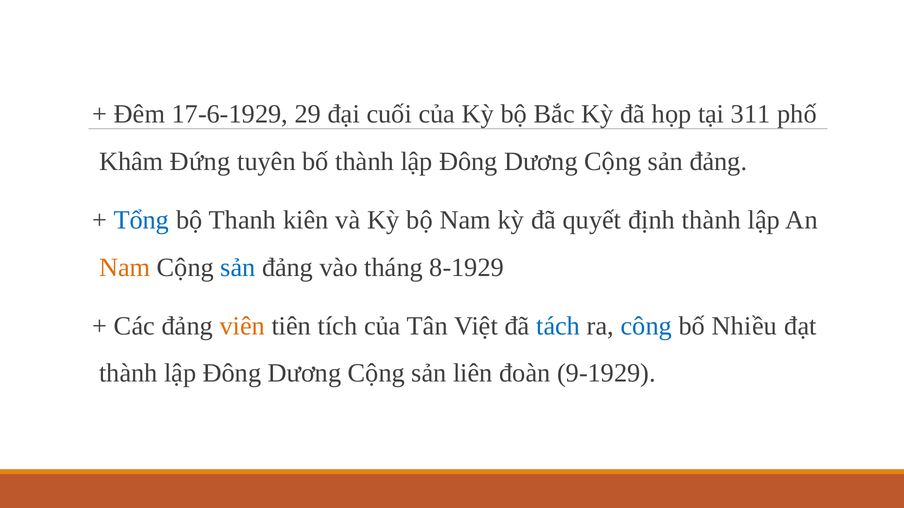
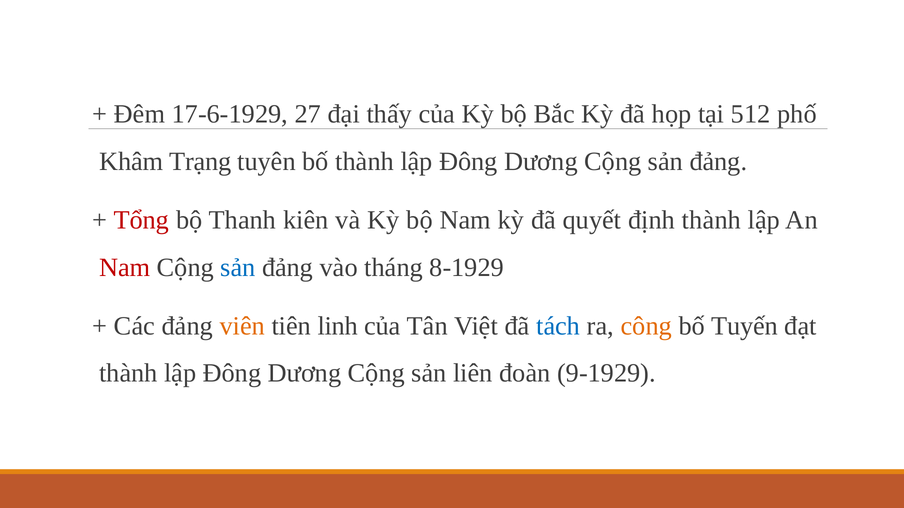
29: 29 -> 27
cuối: cuối -> thấy
311: 311 -> 512
Đứng: Đứng -> Trạng
Tổng colour: blue -> red
Nam at (125, 268) colour: orange -> red
tích: tích -> linh
công colour: blue -> orange
Nhiều: Nhiều -> Tuyến
